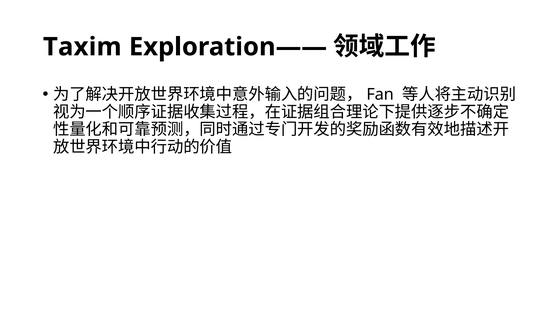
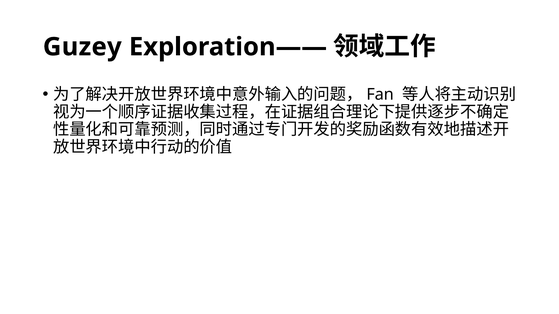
Taxim: Taxim -> Guzey
